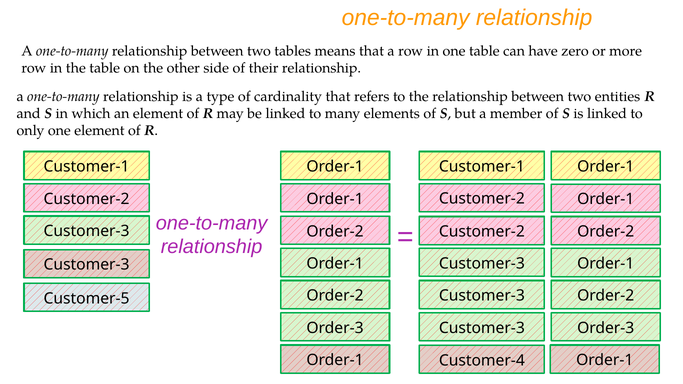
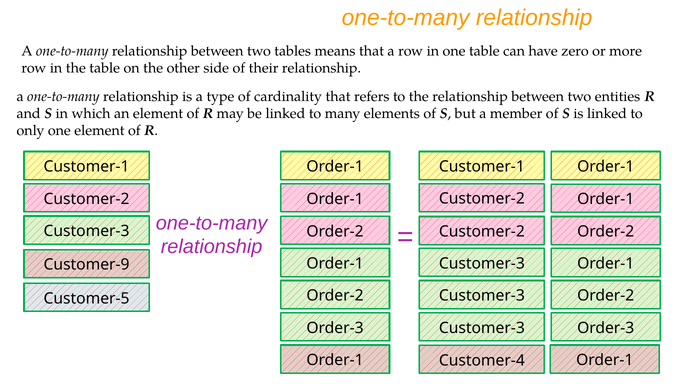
Customer-3 at (87, 265): Customer-3 -> Customer-9
